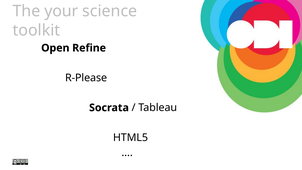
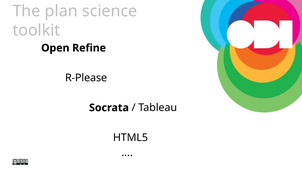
your: your -> plan
